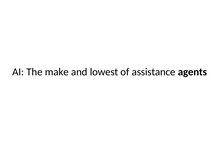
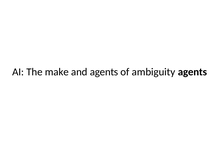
and lowest: lowest -> agents
assistance: assistance -> ambiguity
